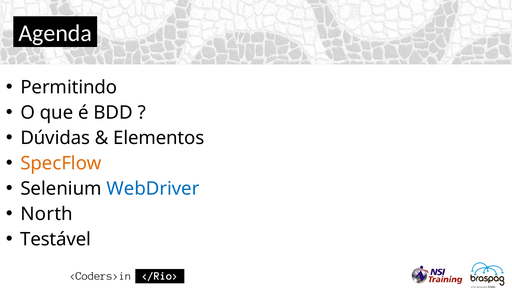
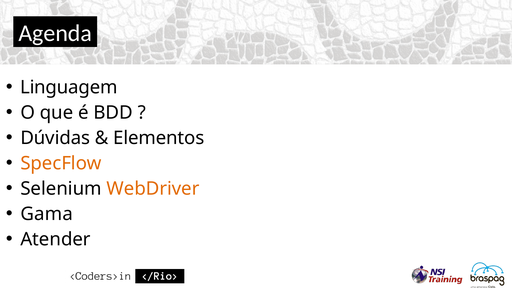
Permitindo: Permitindo -> Linguagem
WebDriver colour: blue -> orange
North: North -> Gama
Testável: Testável -> Atender
